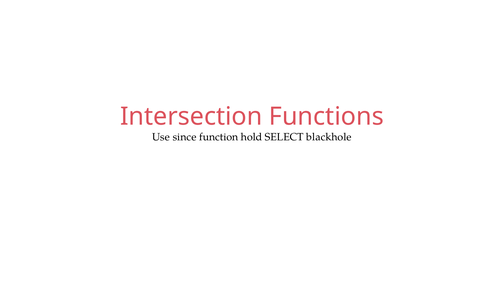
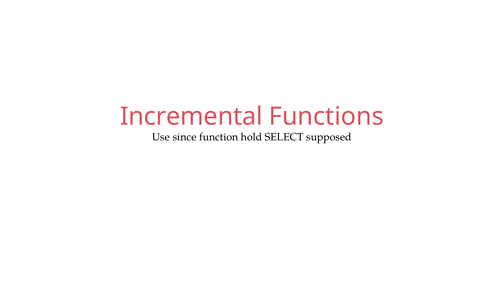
Intersection: Intersection -> Incremental
blackhole: blackhole -> supposed
